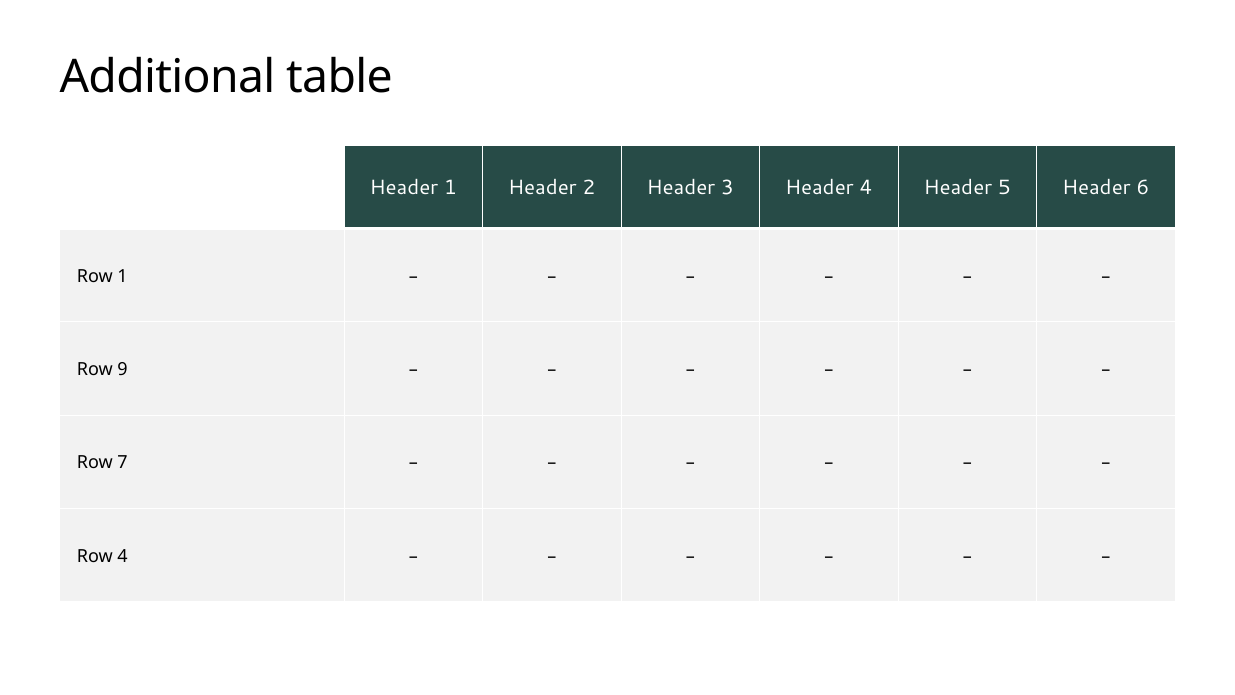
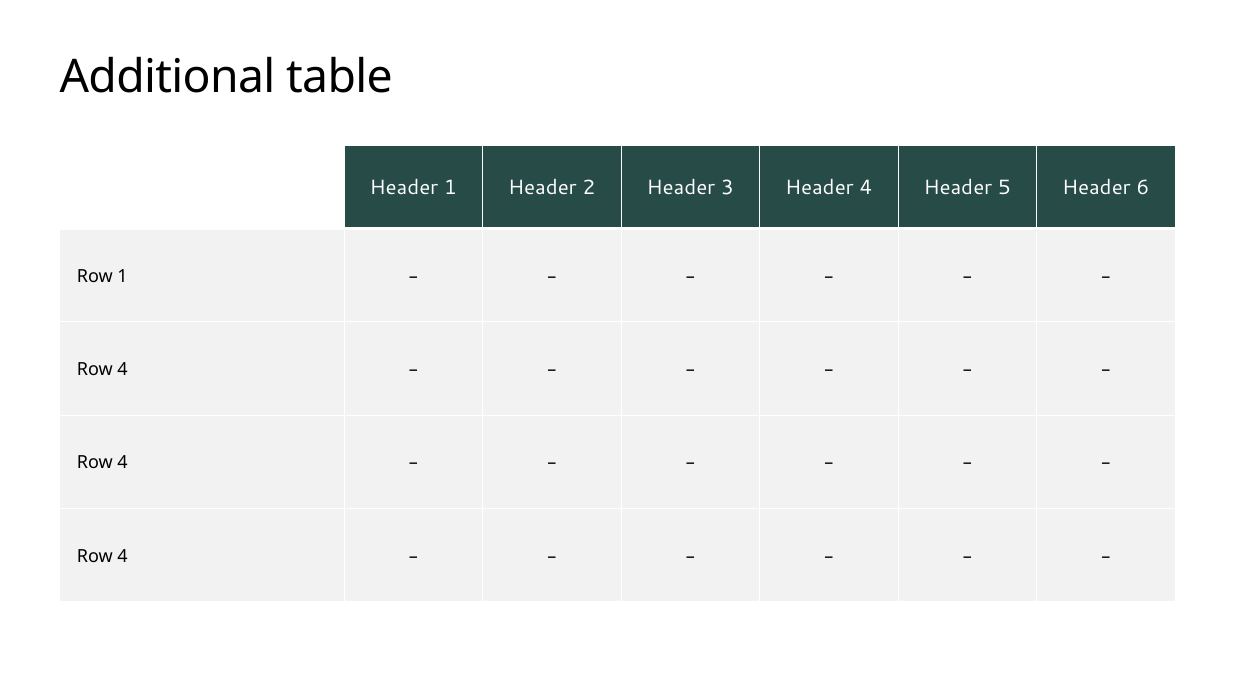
9 at (123, 369): 9 -> 4
7 at (123, 463): 7 -> 4
